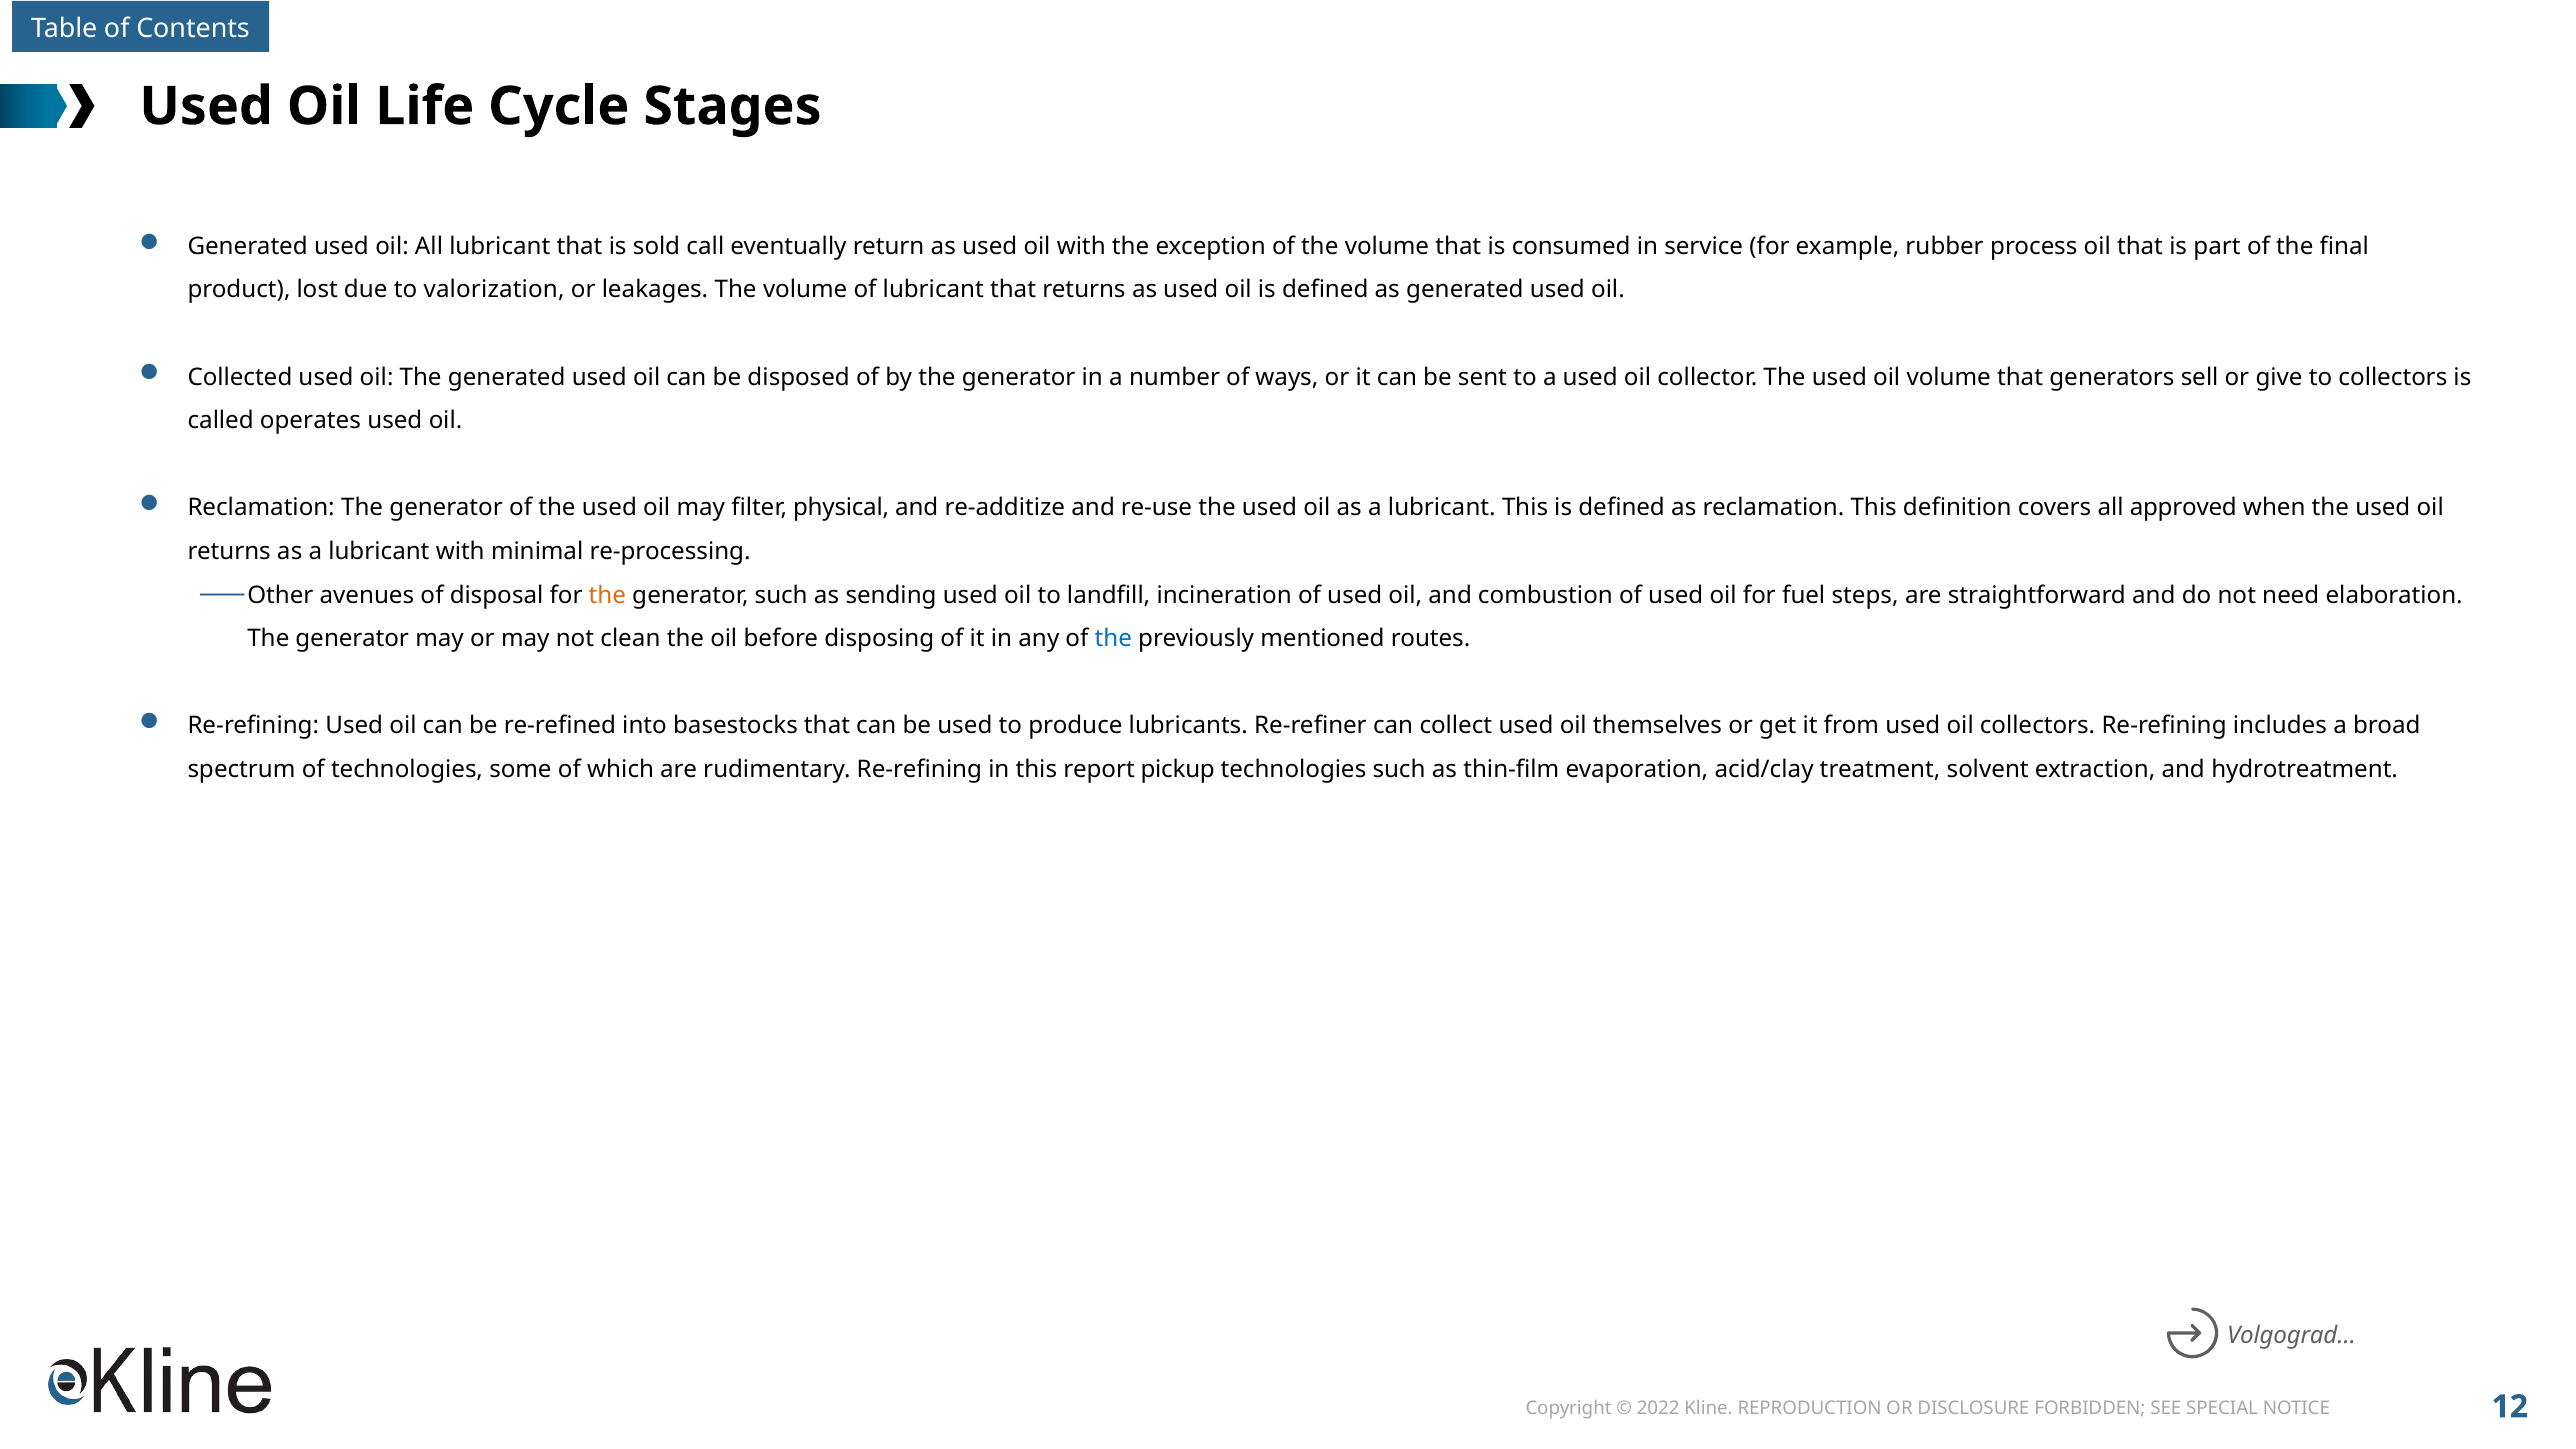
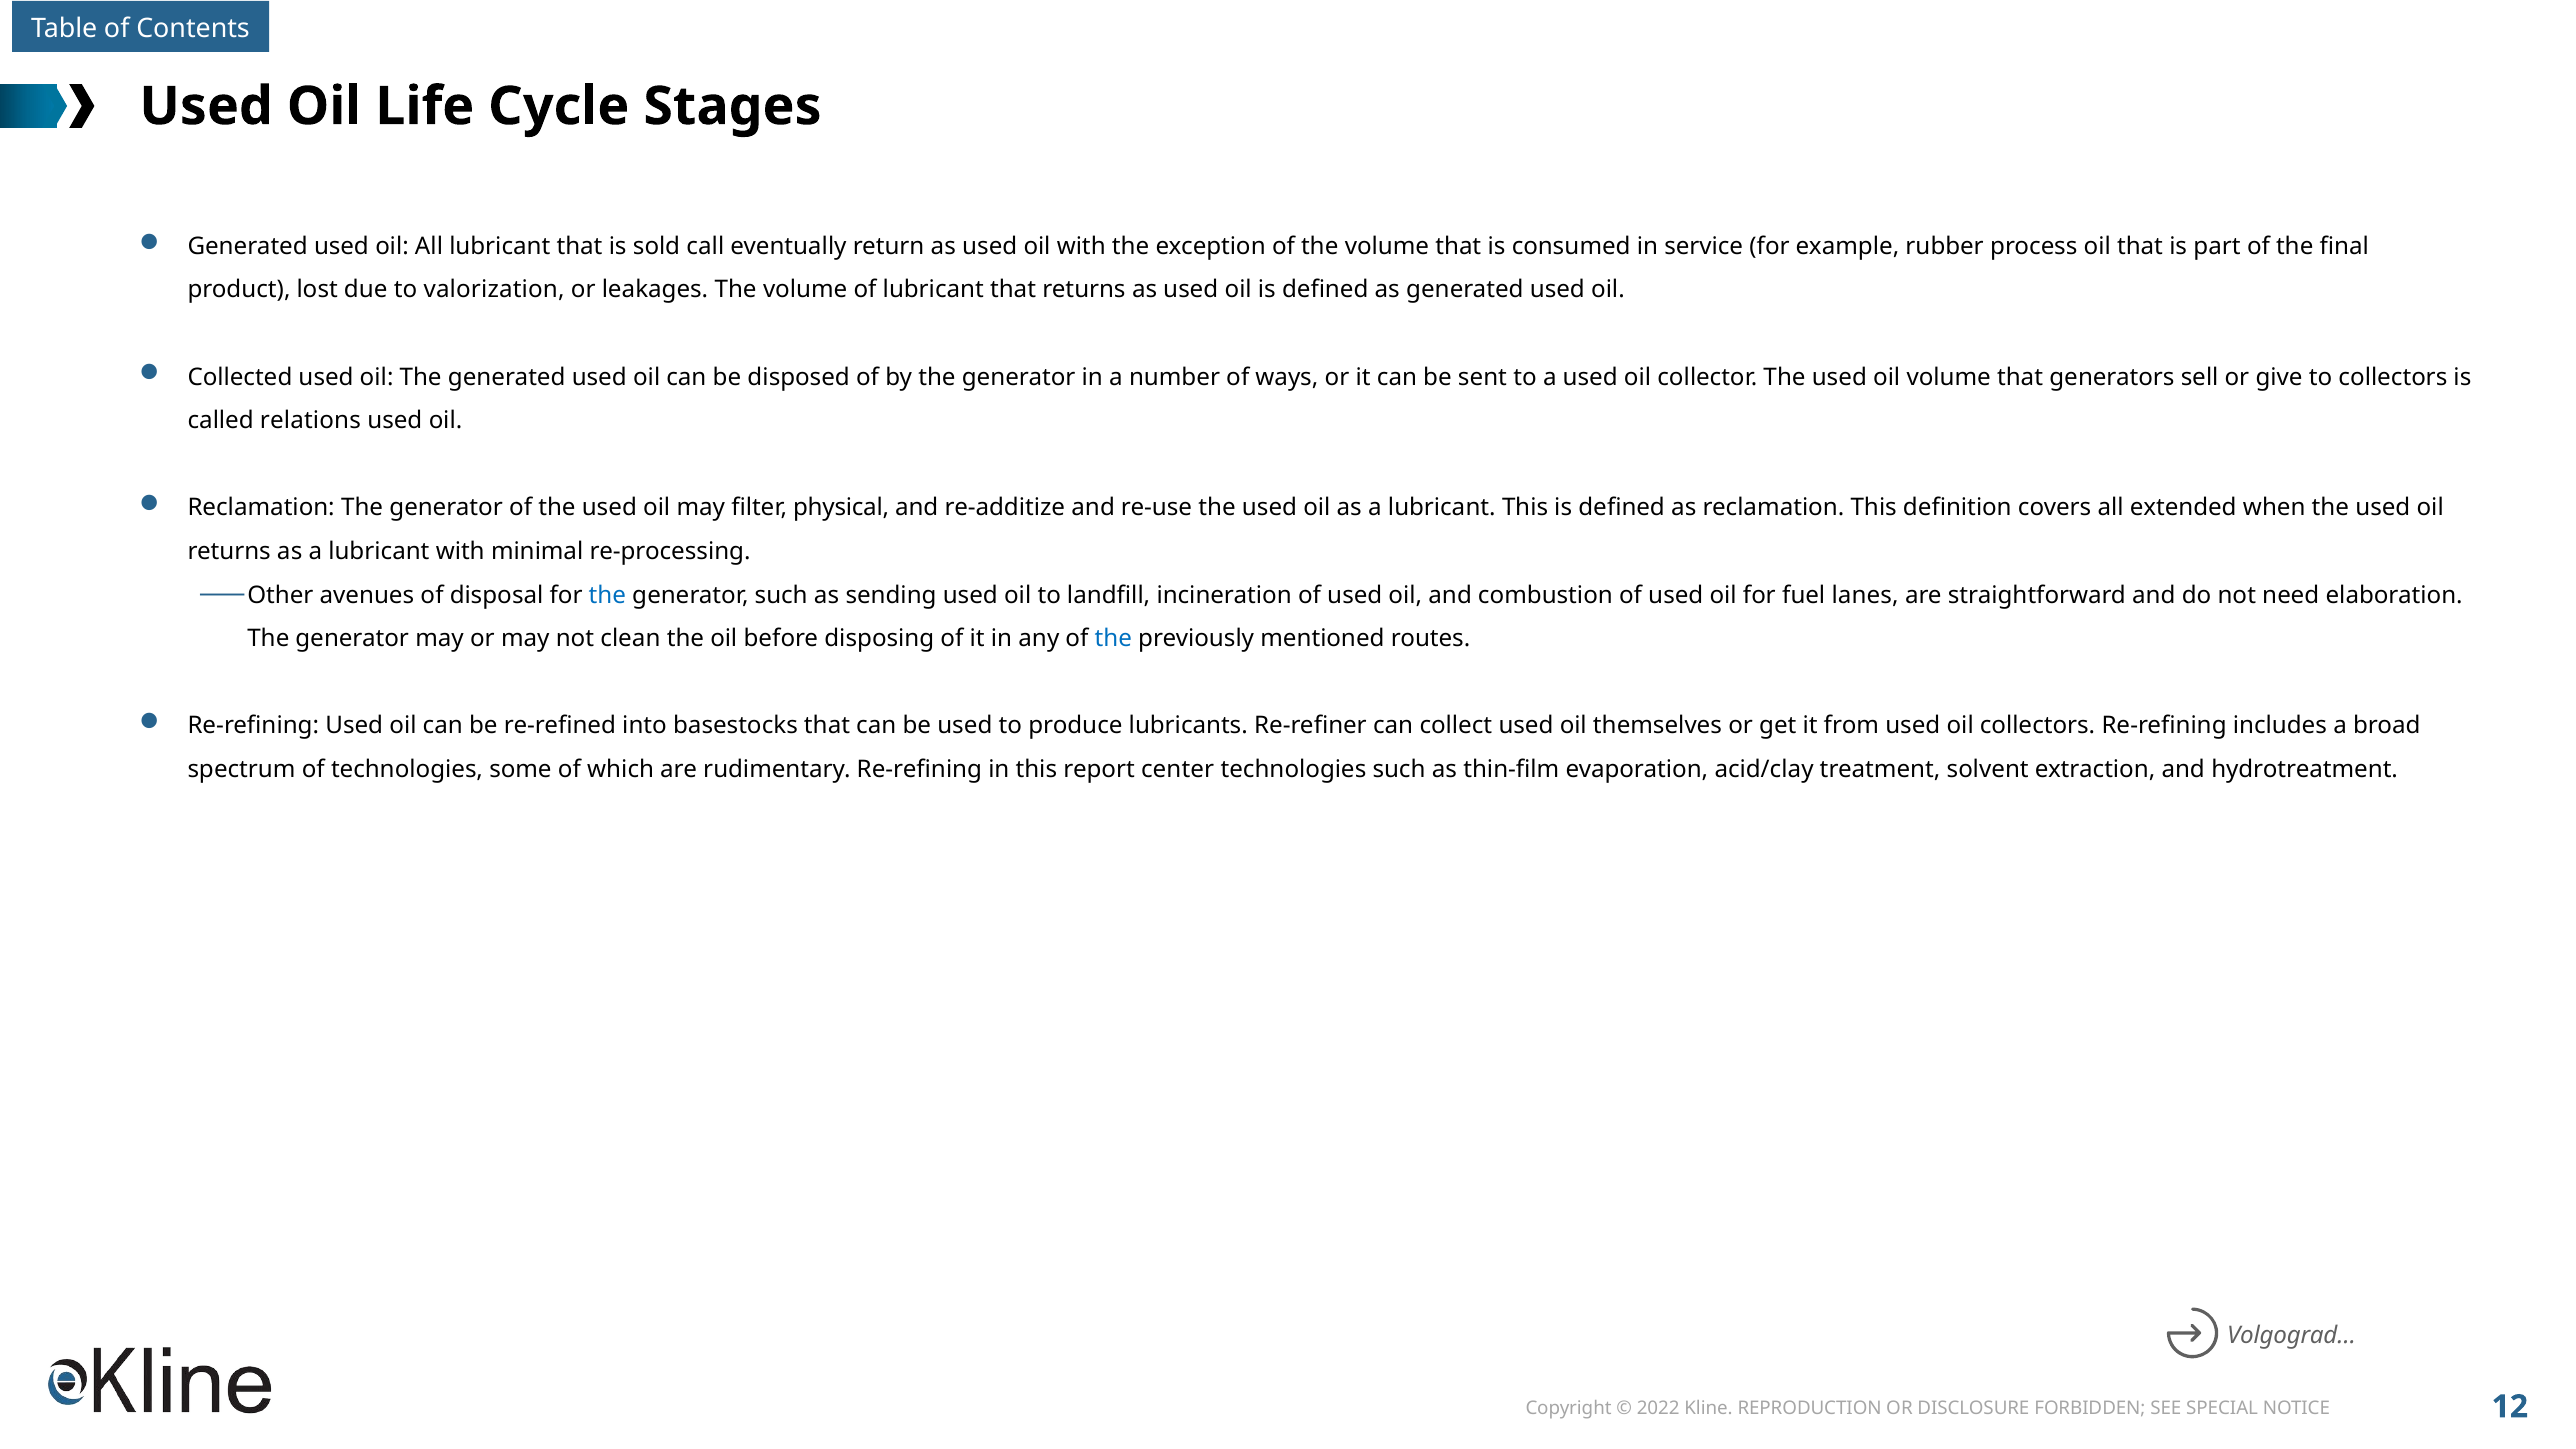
operates: operates -> relations
approved: approved -> extended
the at (607, 595) colour: orange -> blue
steps: steps -> lanes
pickup: pickup -> center
